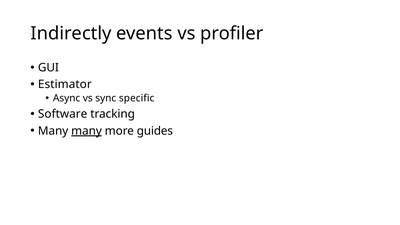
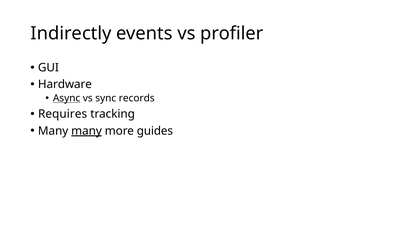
Estimator: Estimator -> Hardware
Async underline: none -> present
specific: specific -> records
Software: Software -> Requires
